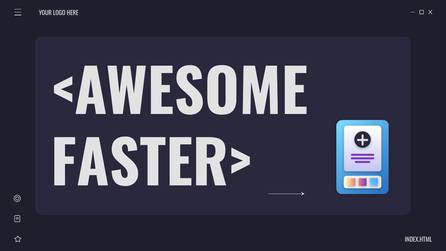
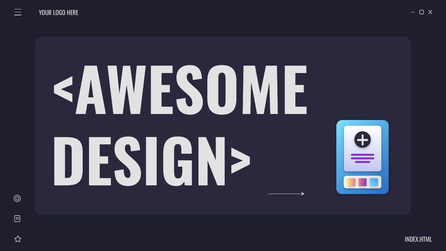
FASTER>: FASTER> -> DESIGN>
